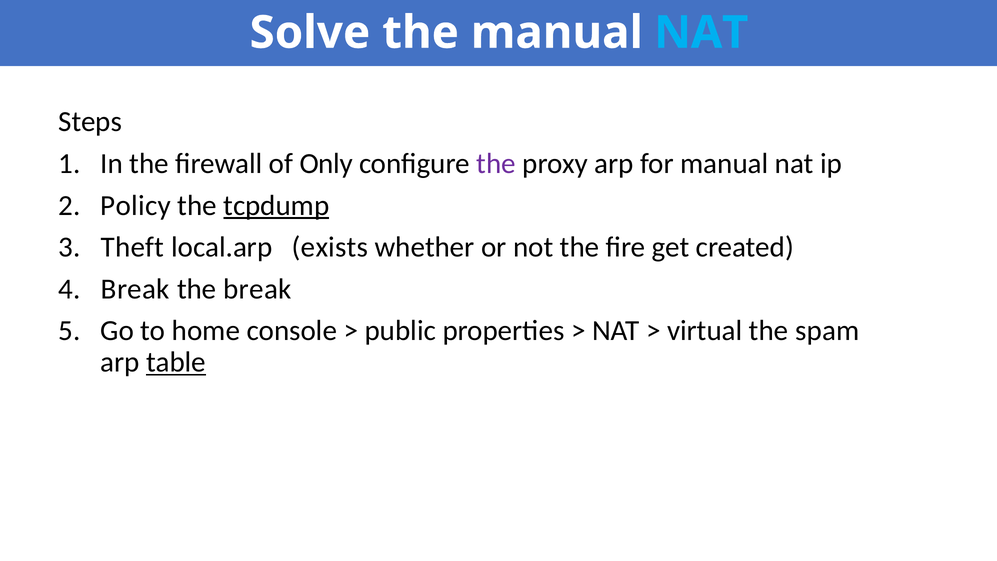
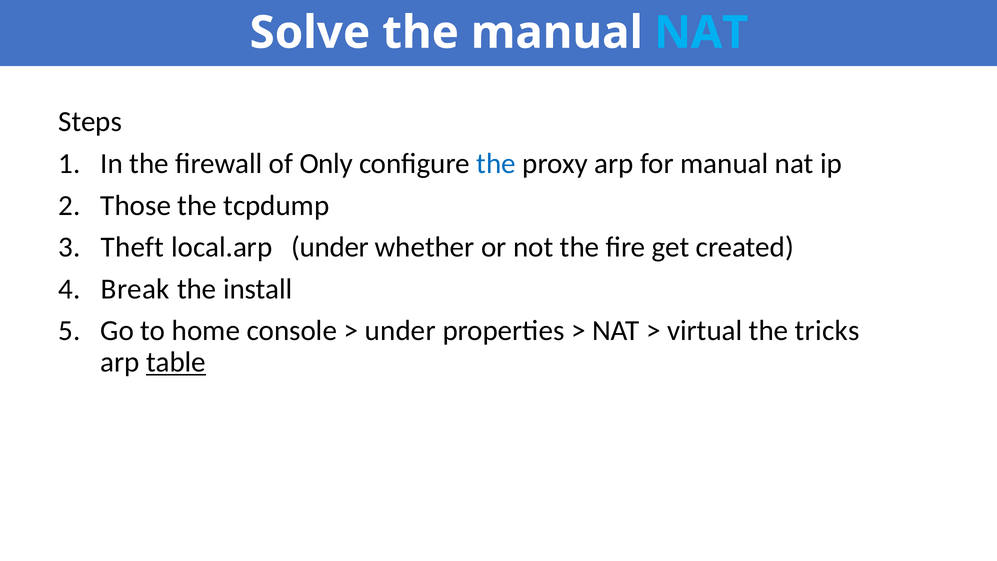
the at (496, 164) colour: purple -> blue
Policy: Policy -> Those
tcpdump underline: present -> none
local.arp exists: exists -> under
the break: break -> install
public at (400, 331): public -> under
spam: spam -> tricks
